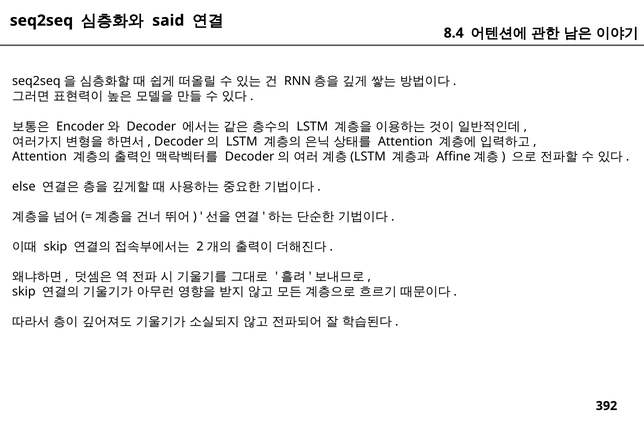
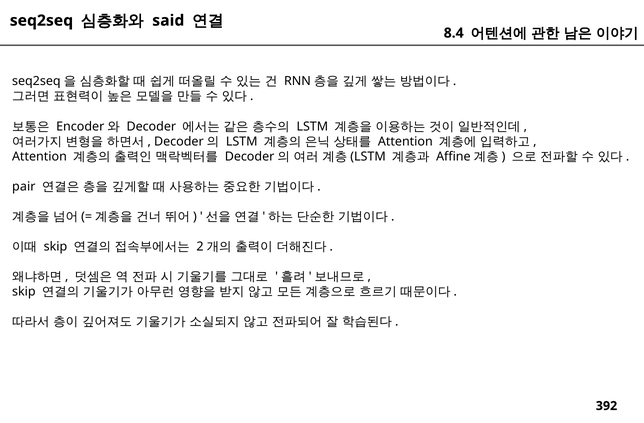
else: else -> pair
